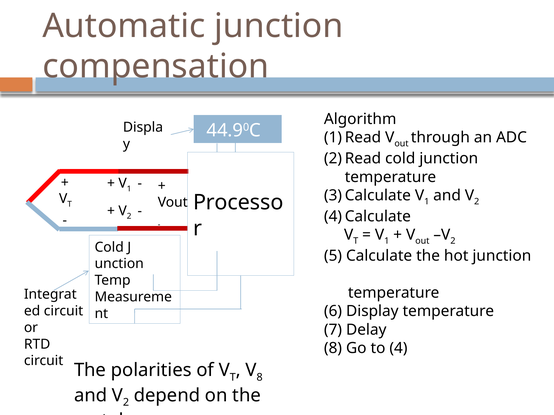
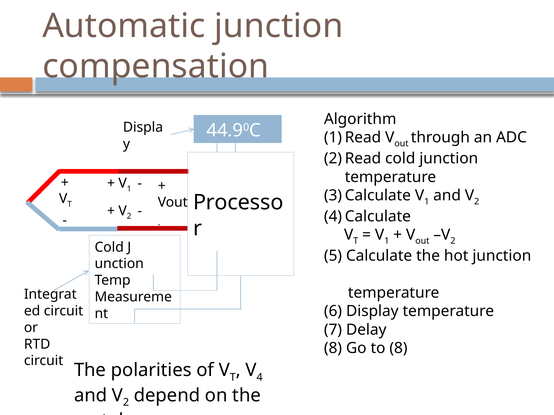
to 4: 4 -> 8
8 at (260, 378): 8 -> 4
